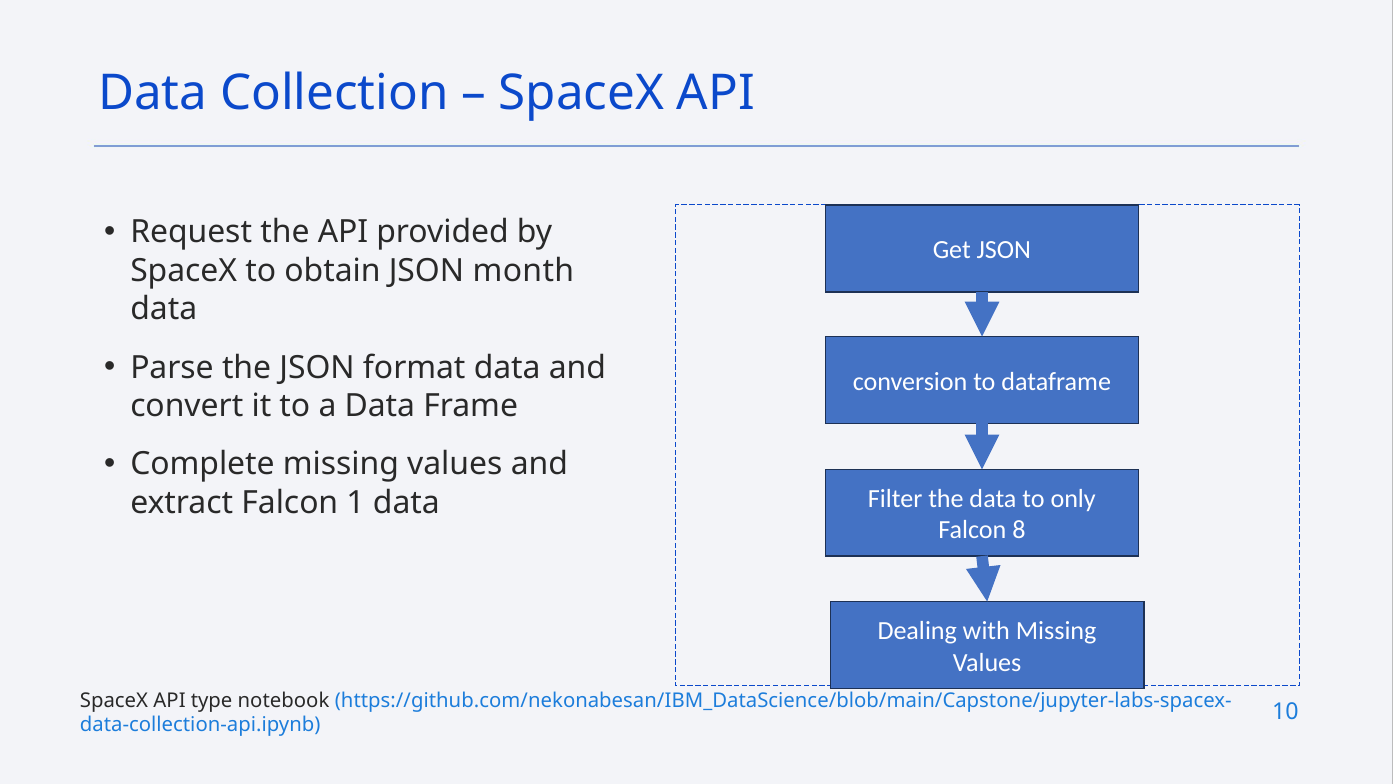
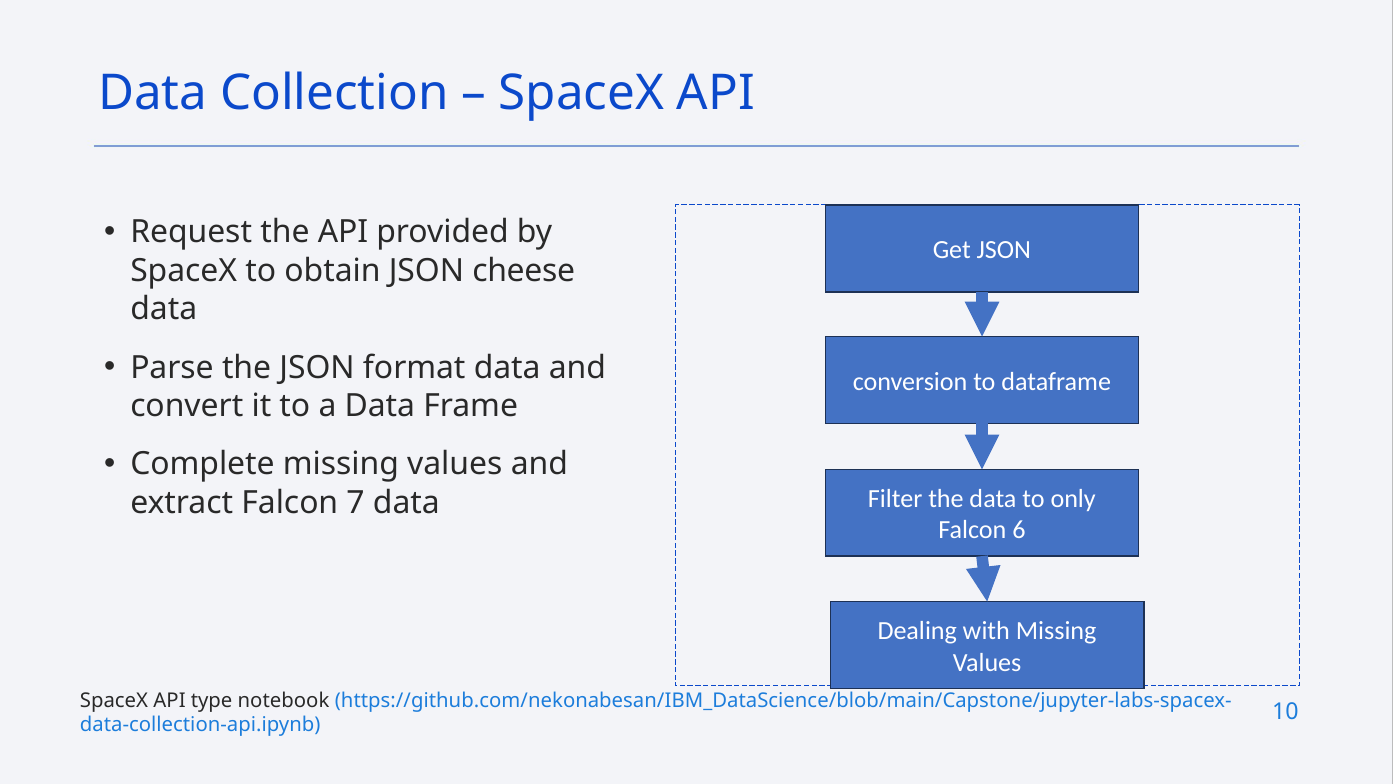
month: month -> cheese
1: 1 -> 7
8: 8 -> 6
